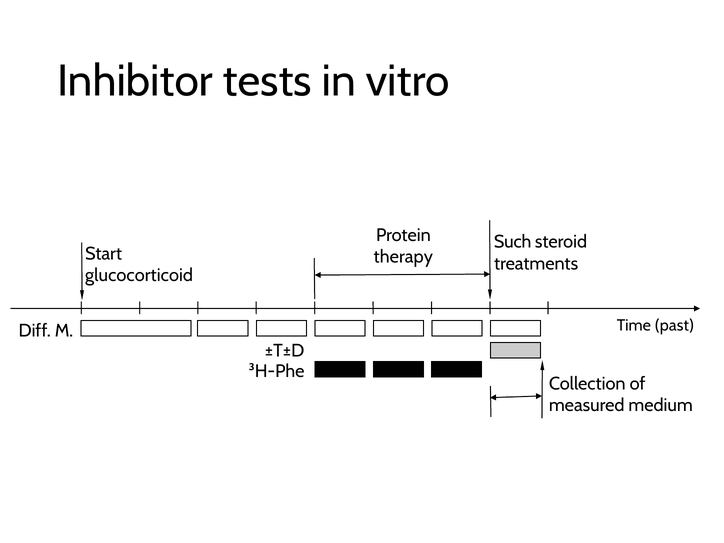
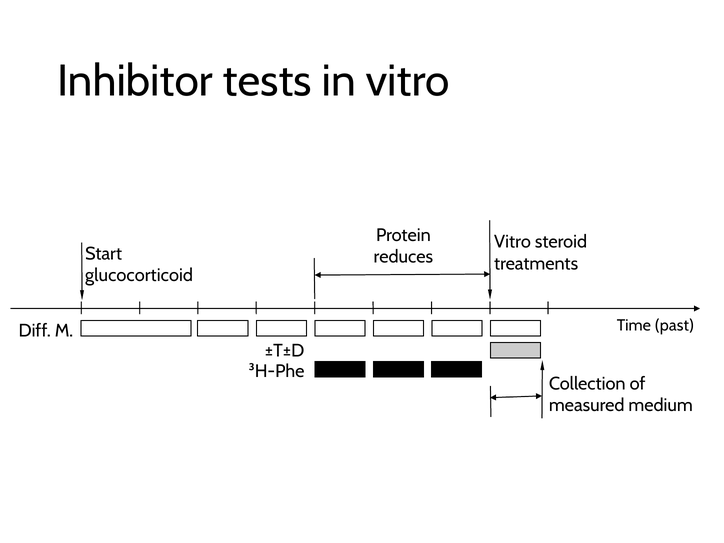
Such at (513, 242): Such -> Vitro
therapy: therapy -> reduces
